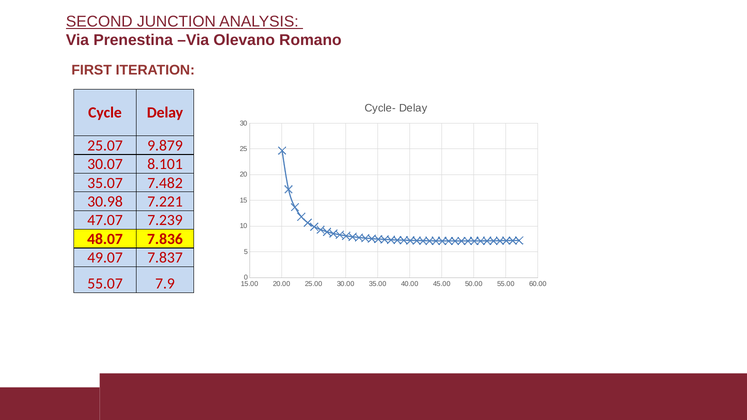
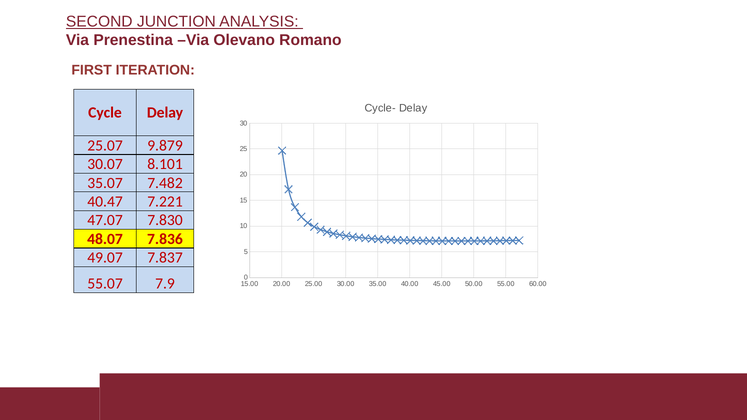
30.98: 30.98 -> 40.47
7.239: 7.239 -> 7.830
